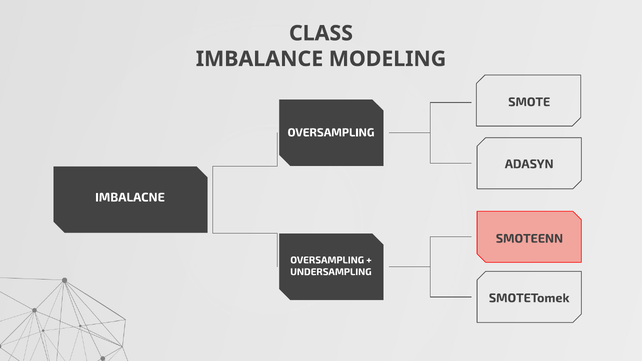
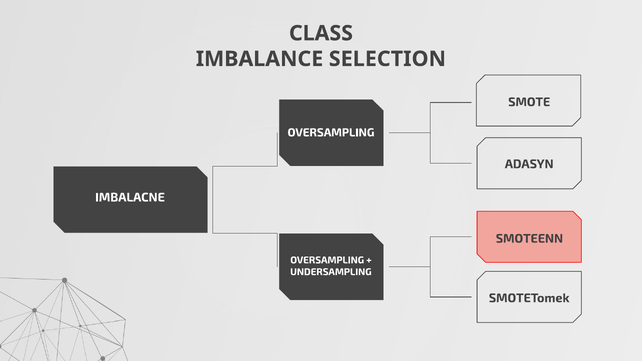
MODELING: MODELING -> SELECTION
